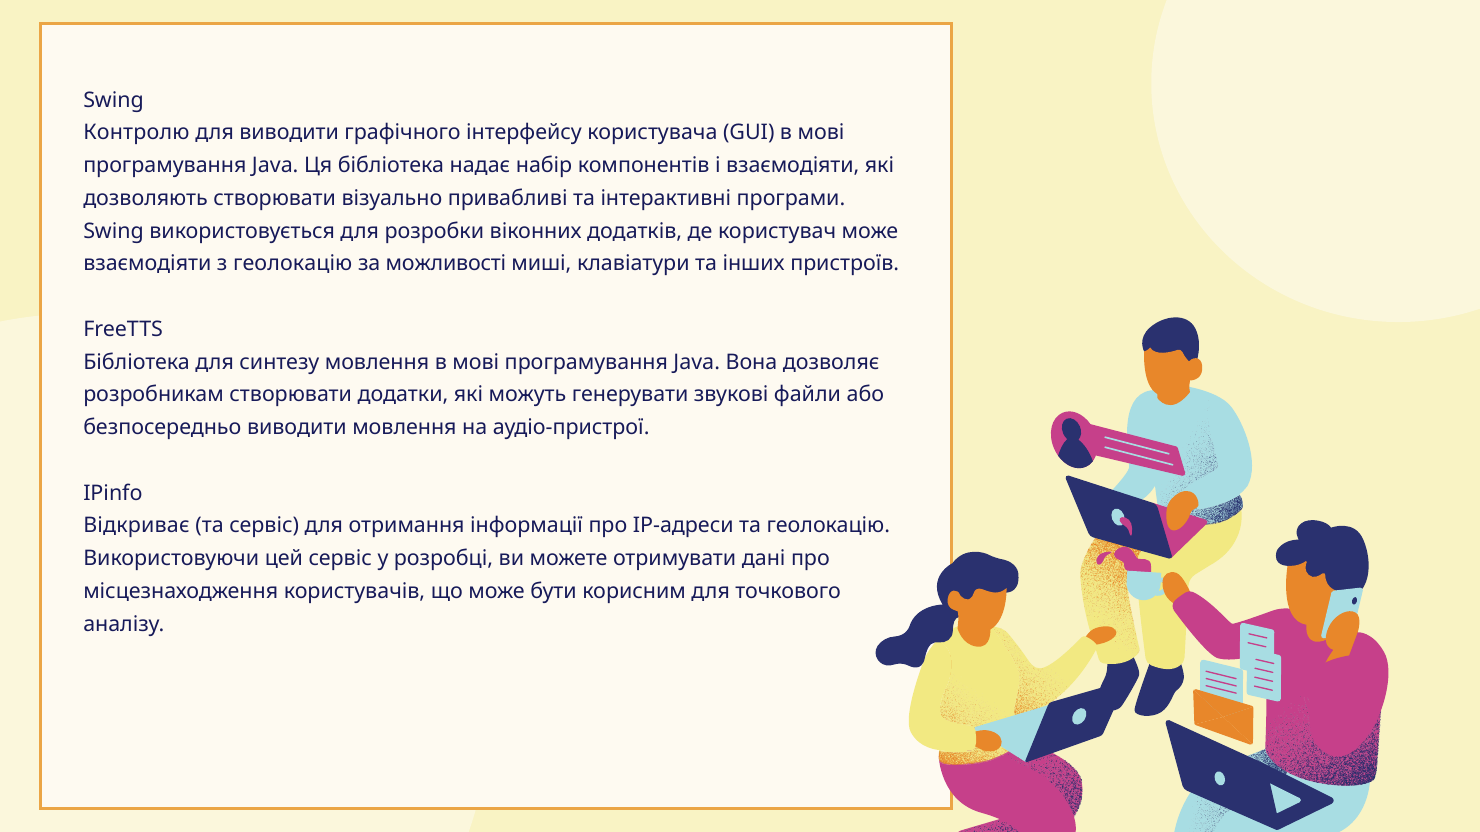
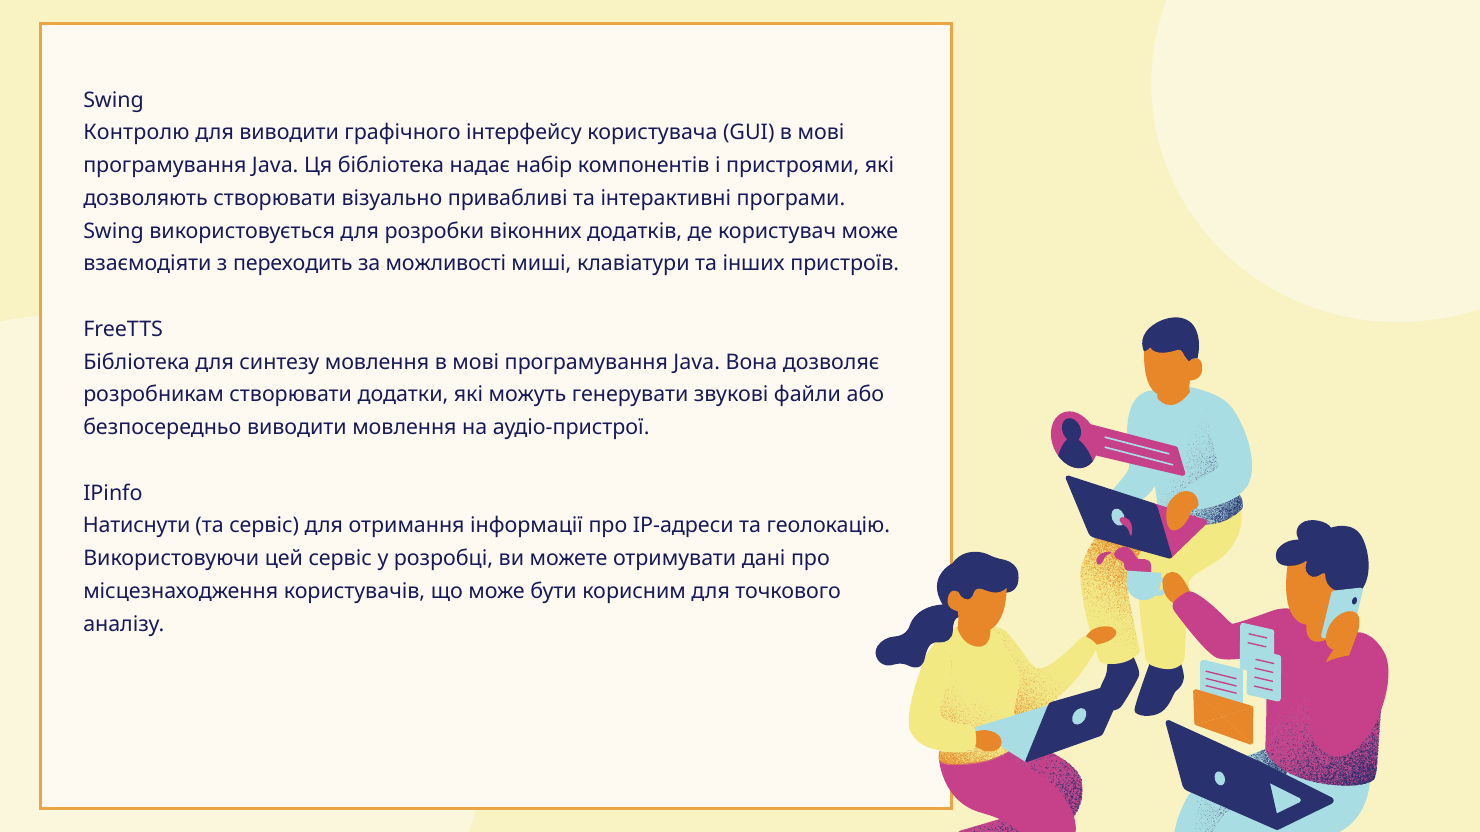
і взаємодіяти: взаємодіяти -> пристроями
з геолокацію: геолокацію -> переходить
Відкриває: Відкриває -> Натиснути
